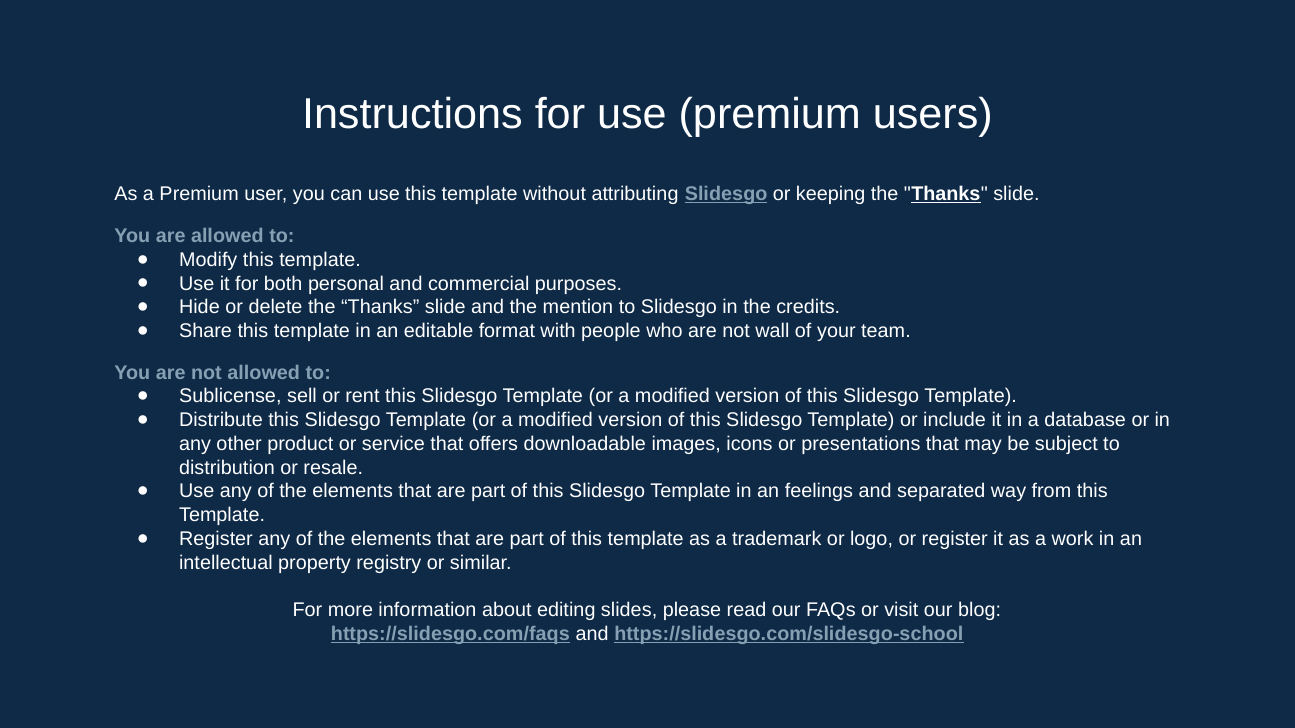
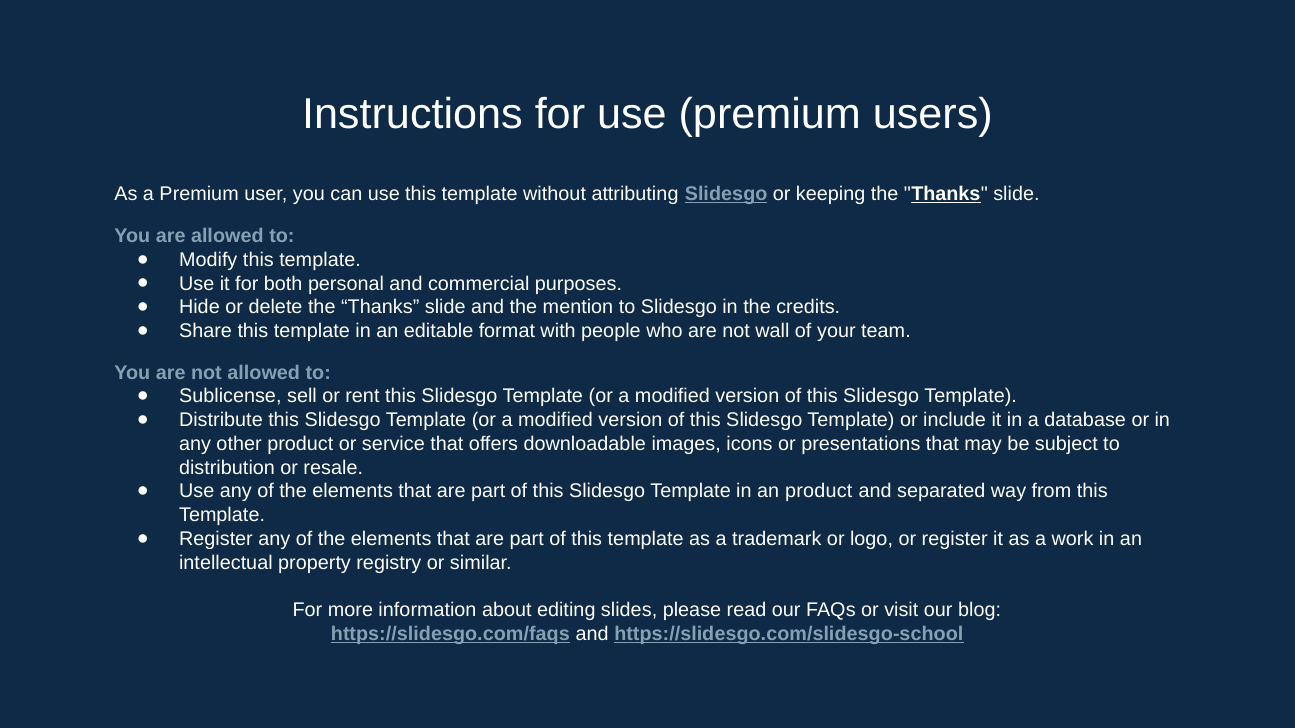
an feelings: feelings -> product
